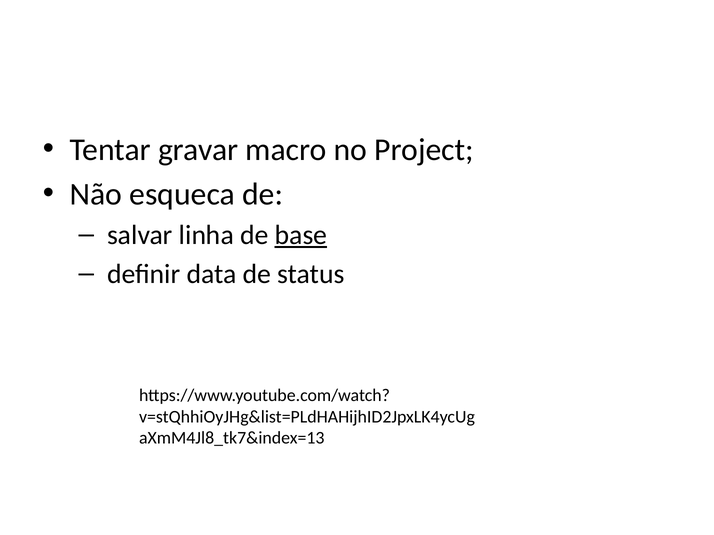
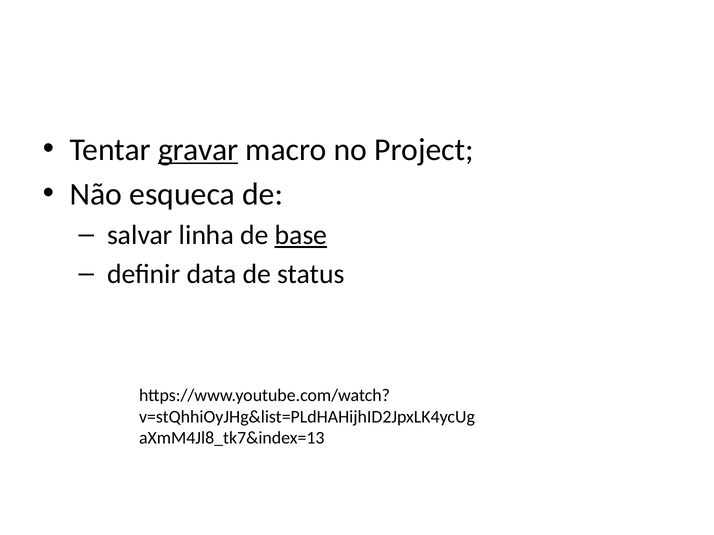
gravar underline: none -> present
